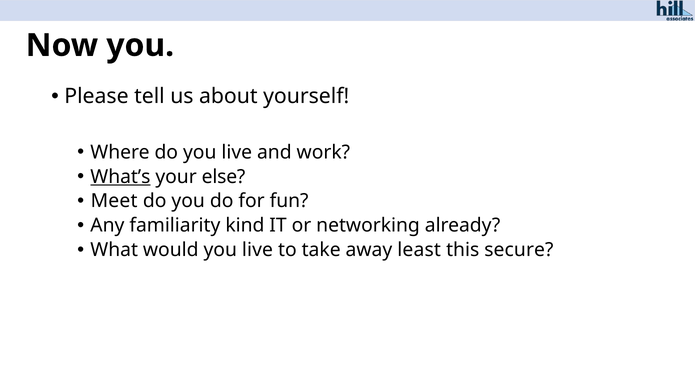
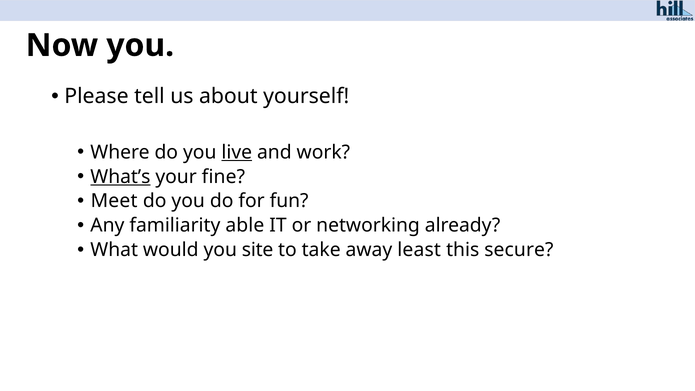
live at (237, 152) underline: none -> present
else: else -> fine
kind: kind -> able
would you live: live -> site
